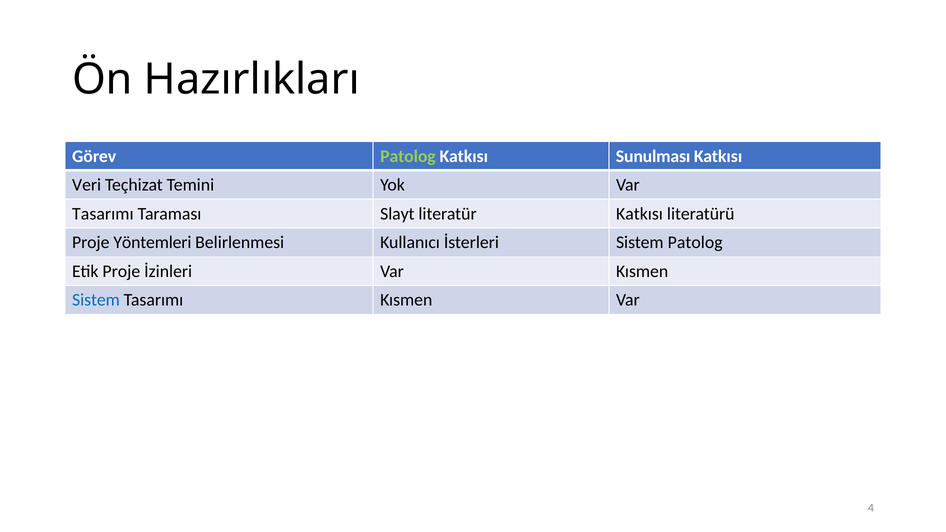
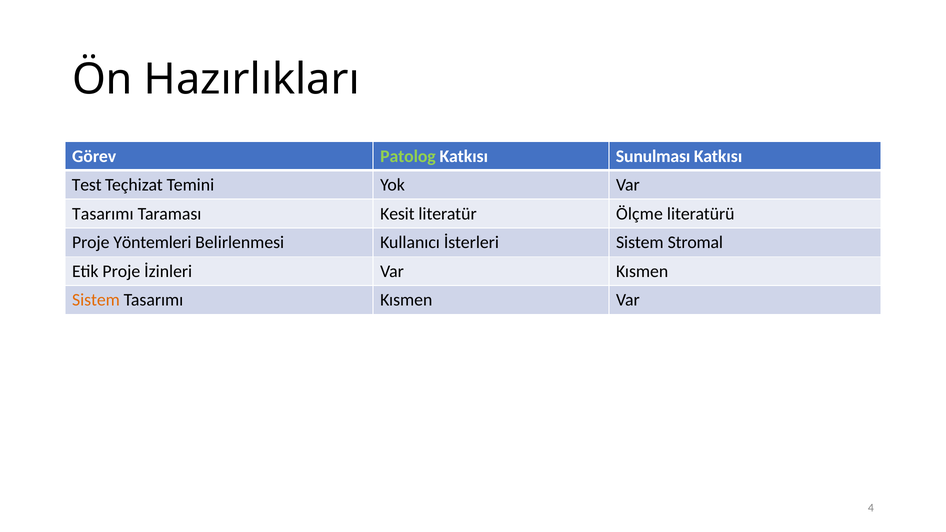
Veri: Veri -> Test
Slayt: Slayt -> Kesit
literatür Katkısı: Katkısı -> Ölçme
Sistem Patolog: Patolog -> Stromal
Sistem at (96, 300) colour: blue -> orange
